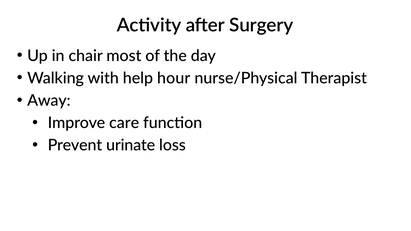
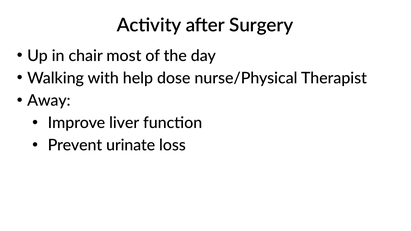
hour: hour -> dose
care: care -> liver
